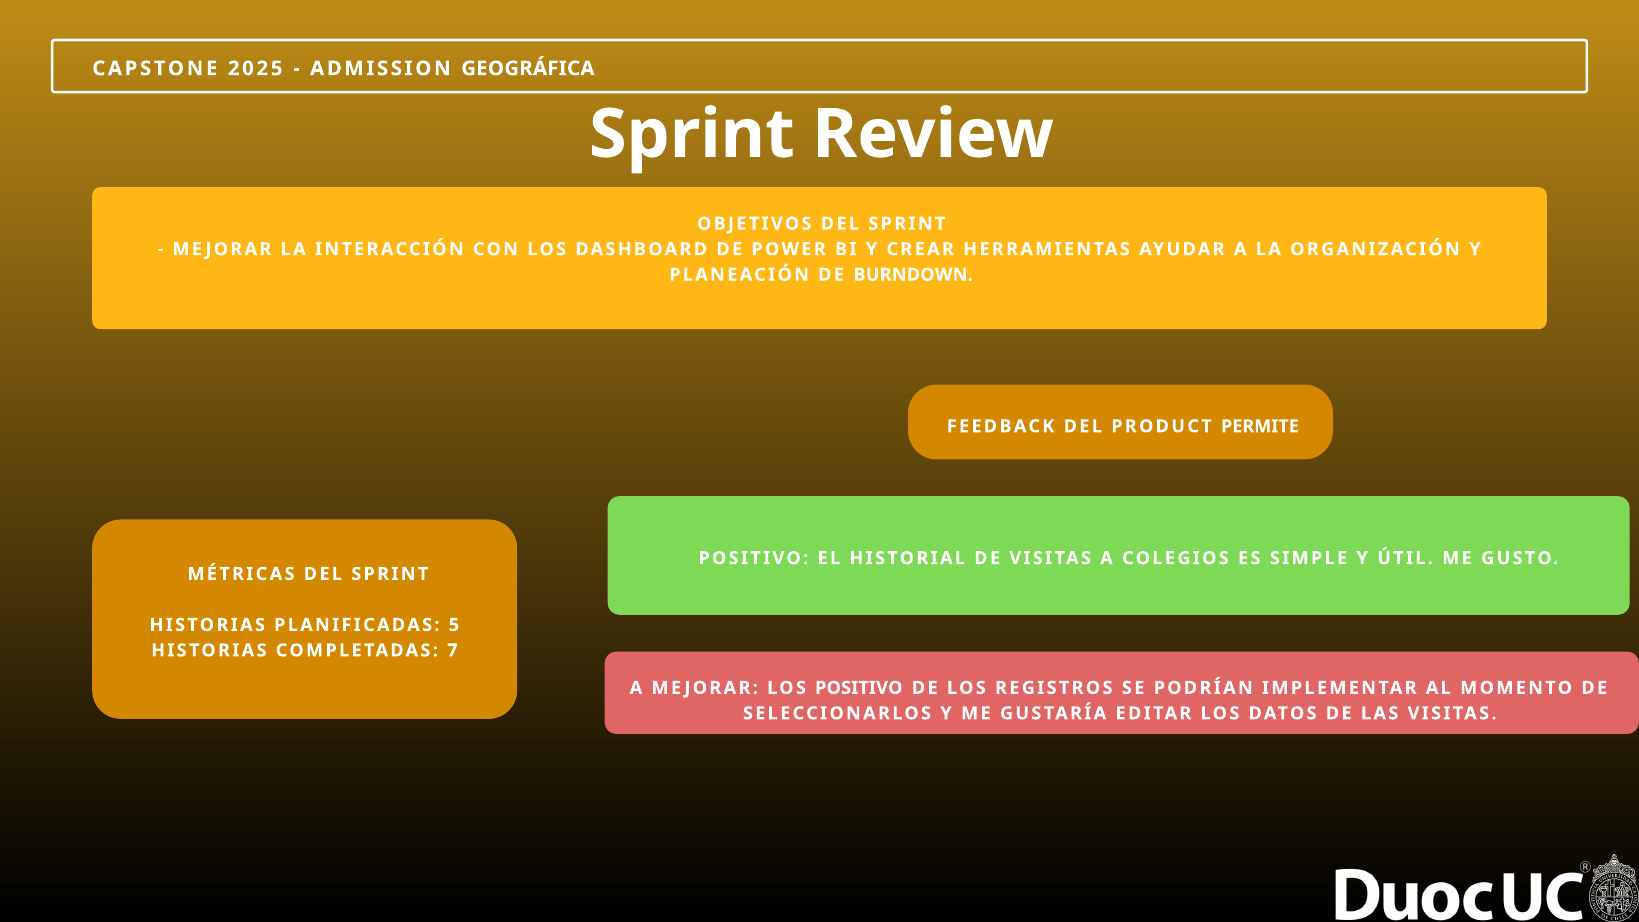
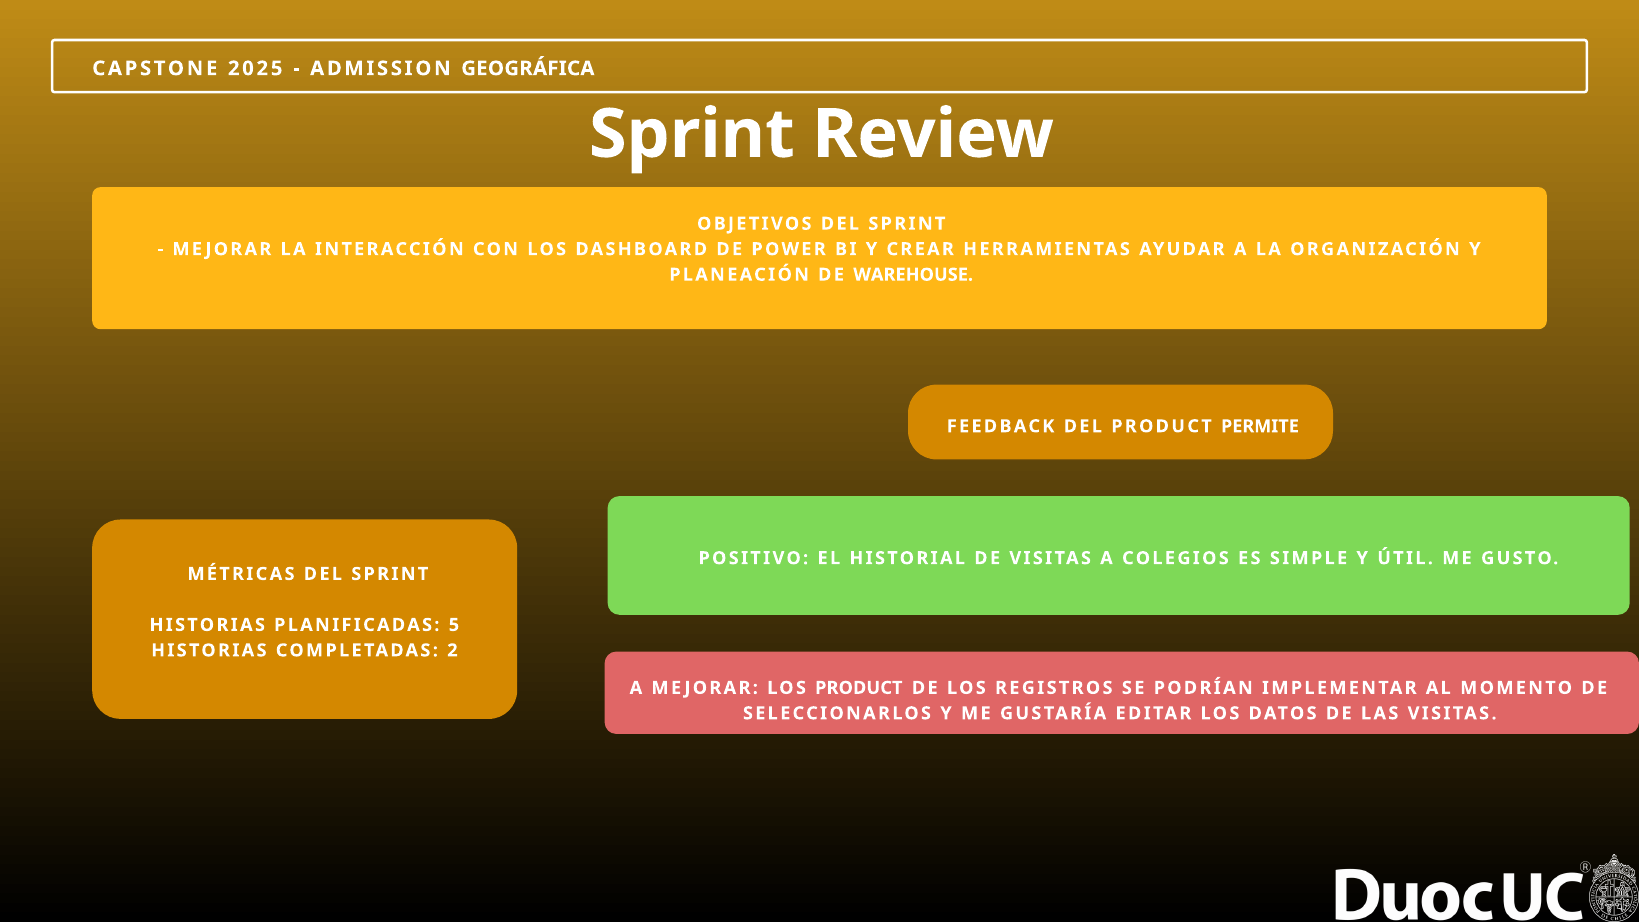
BURNDOWN: BURNDOWN -> WAREHOUSE
7: 7 -> 2
LOS POSITIVO: POSITIVO -> PRODUCT
